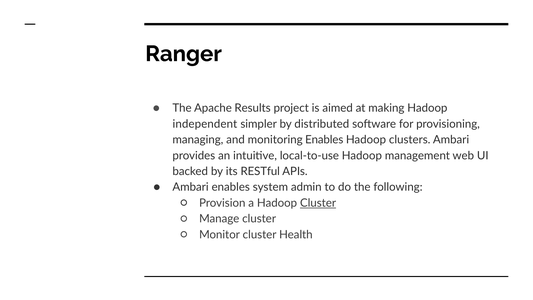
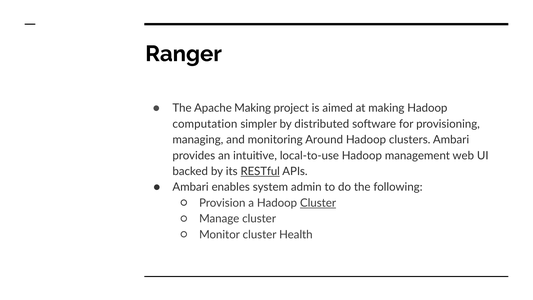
Apache Results: Results -> Making
independent: independent -> computation
monitoring Enables: Enables -> Around
RESTful underline: none -> present
